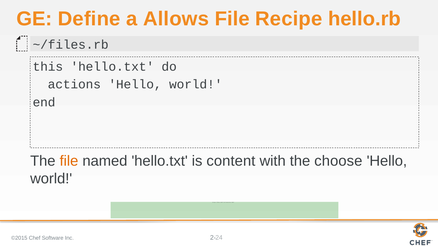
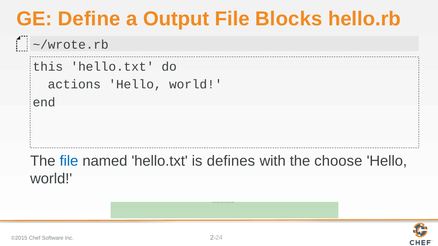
Allows: Allows -> Output
Recipe: Recipe -> Blocks
~/files.rb: ~/files.rb -> ~/wrote.rb
file at (69, 161) colour: orange -> blue
content: content -> defines
